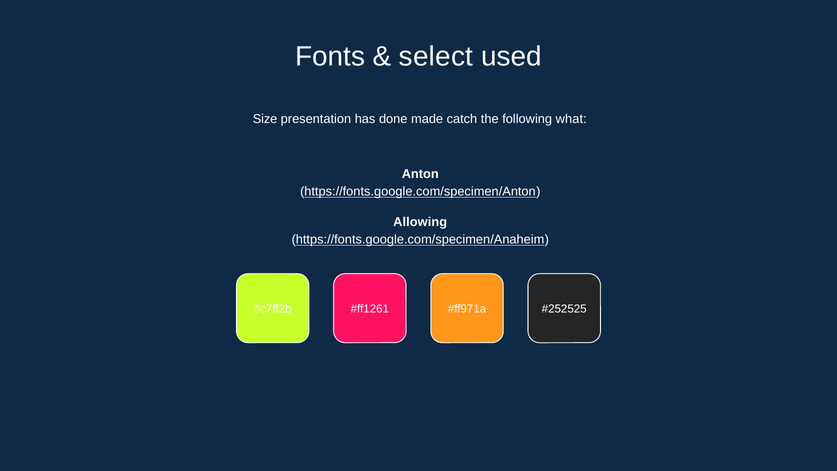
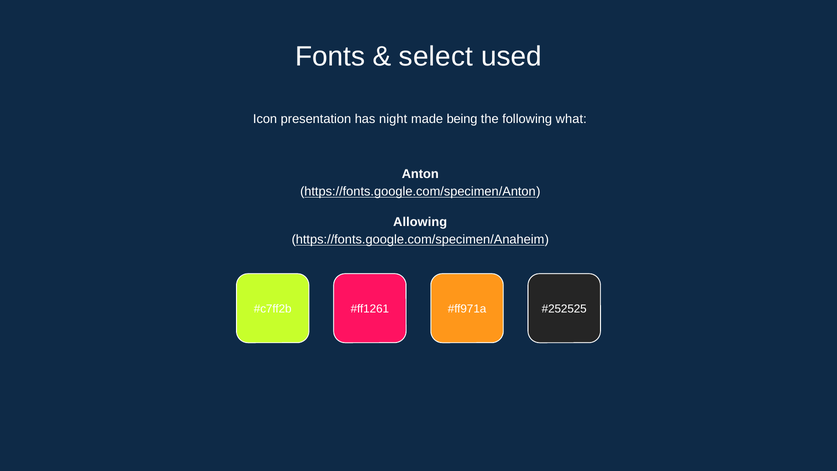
Size: Size -> Icon
done: done -> night
catch: catch -> being
